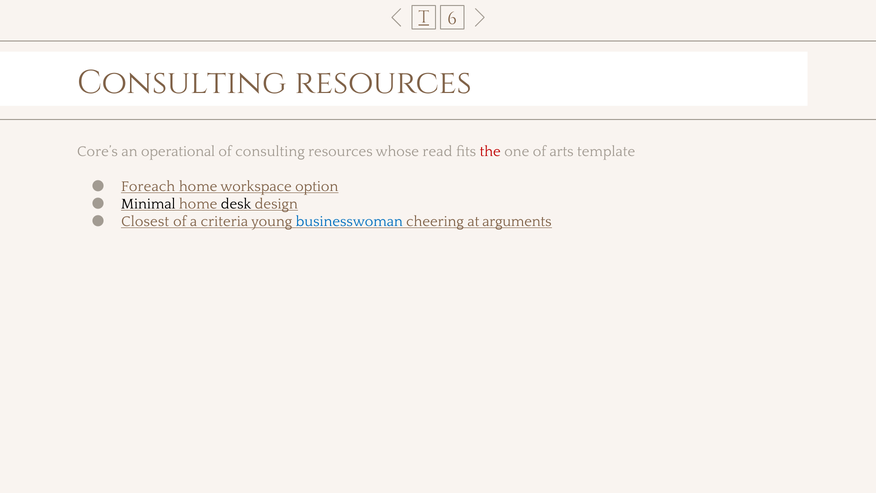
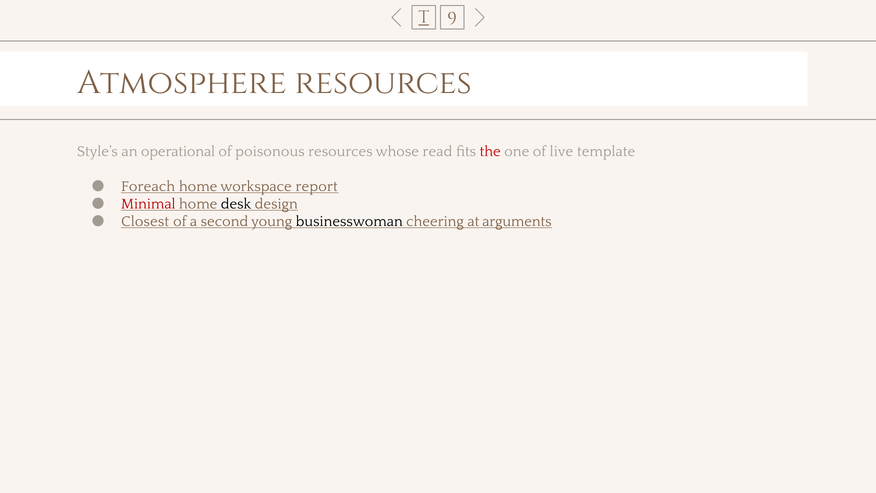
6: 6 -> 9
Consulting at (182, 82): Consulting -> Atmosphere
Core’s: Core’s -> Style’s
of consulting: consulting -> poisonous
arts: arts -> live
option: option -> report
Minimal colour: black -> red
criteria: criteria -> second
businesswoman colour: blue -> black
